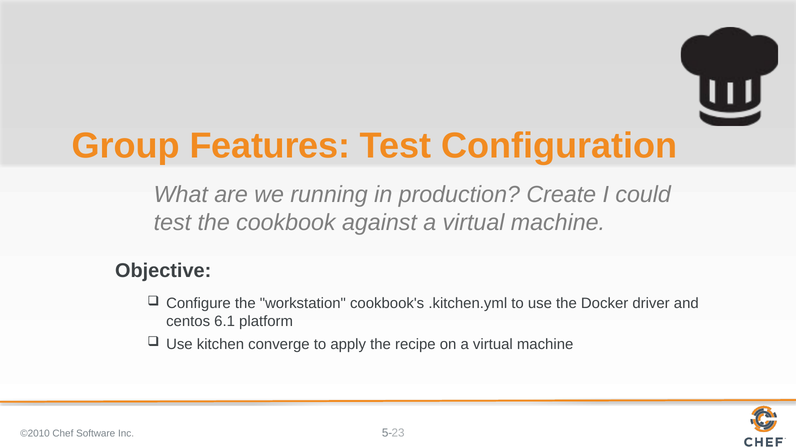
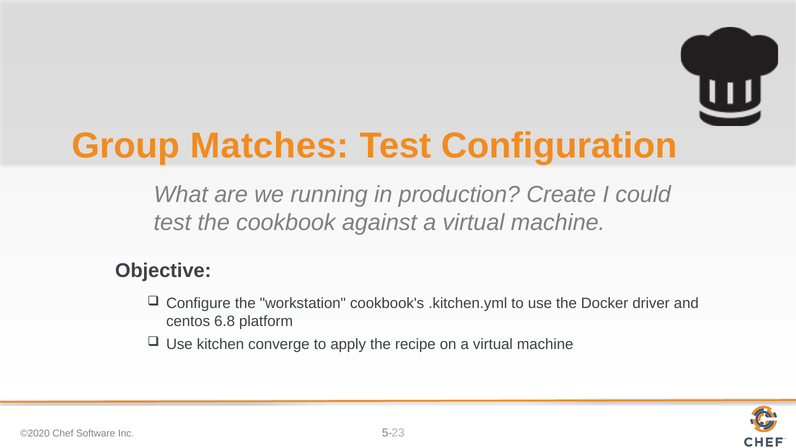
Features: Features -> Matches
6.1: 6.1 -> 6.8
©2010: ©2010 -> ©2020
